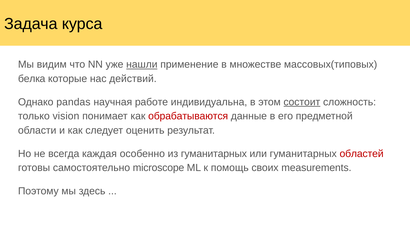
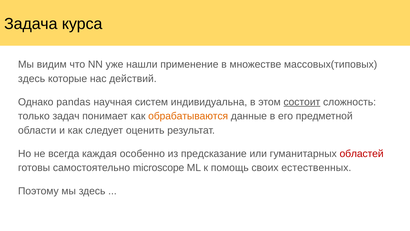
нашли underline: present -> none
белка at (32, 79): белка -> здесь
работе: работе -> систем
vision: vision -> задач
обрабатываются colour: red -> orange
из гуманитарных: гуманитарных -> предсказание
measurements: measurements -> естественных
